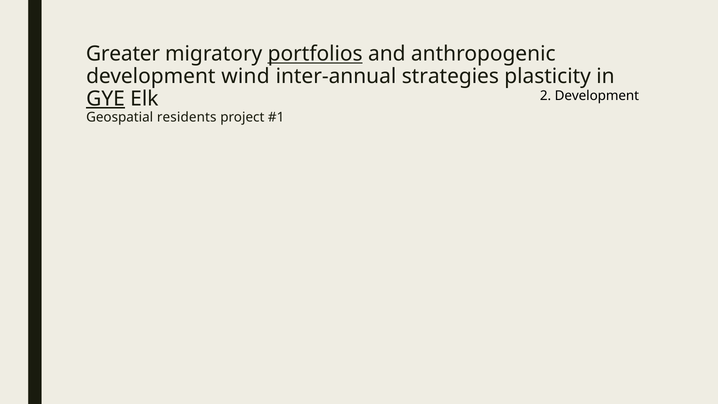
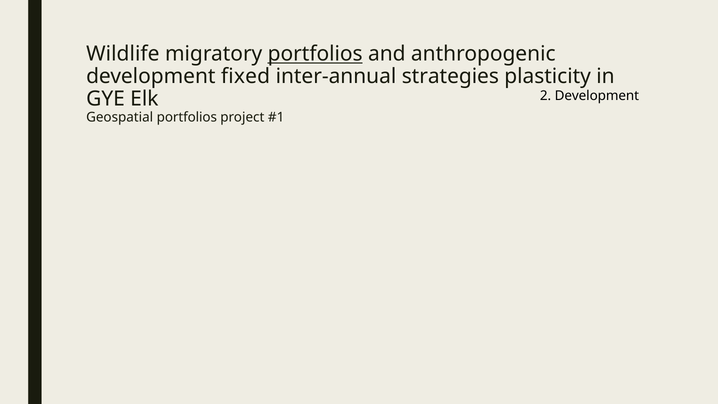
Greater: Greater -> Wildlife
wind: wind -> fixed
GYE underline: present -> none
Geospatial residents: residents -> portfolios
